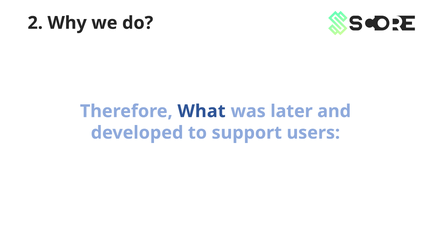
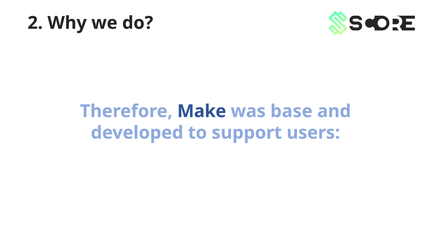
What: What -> Make
later: later -> base
